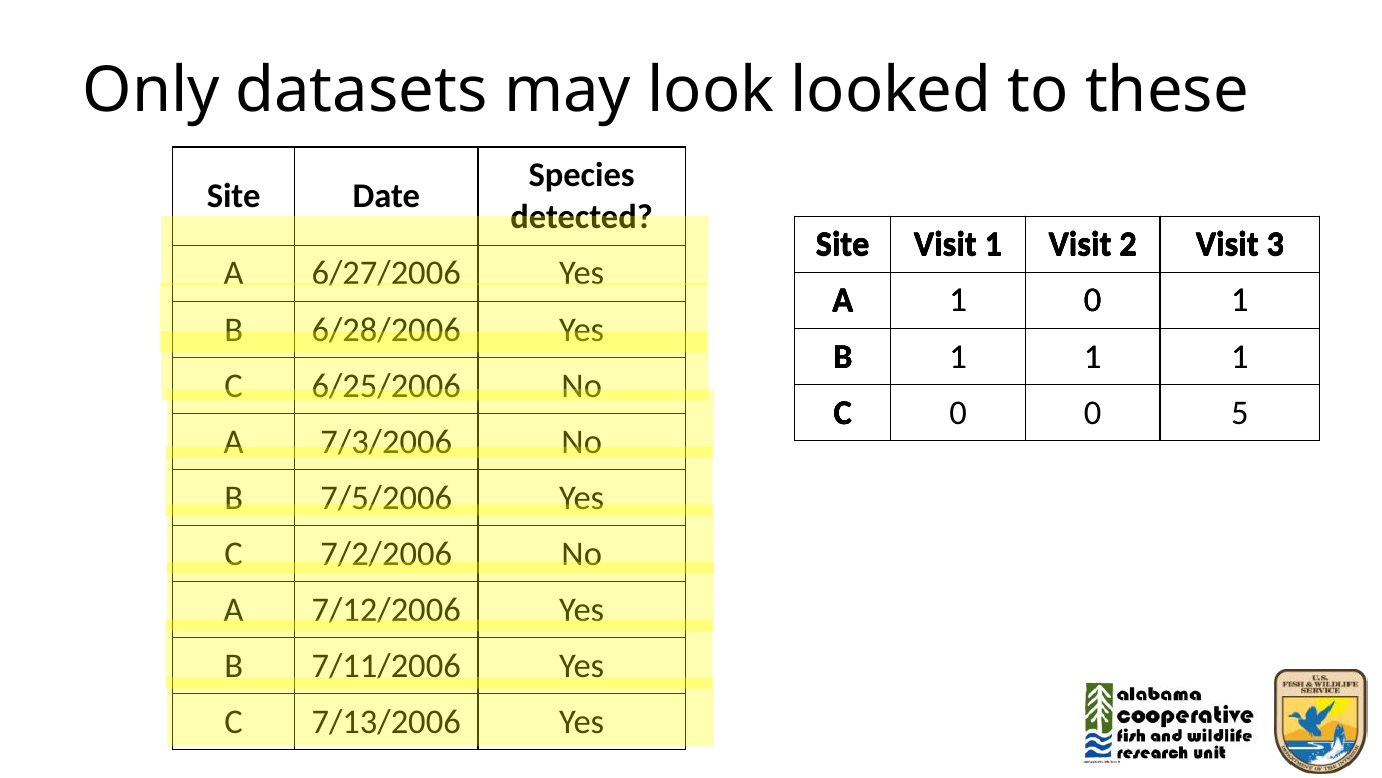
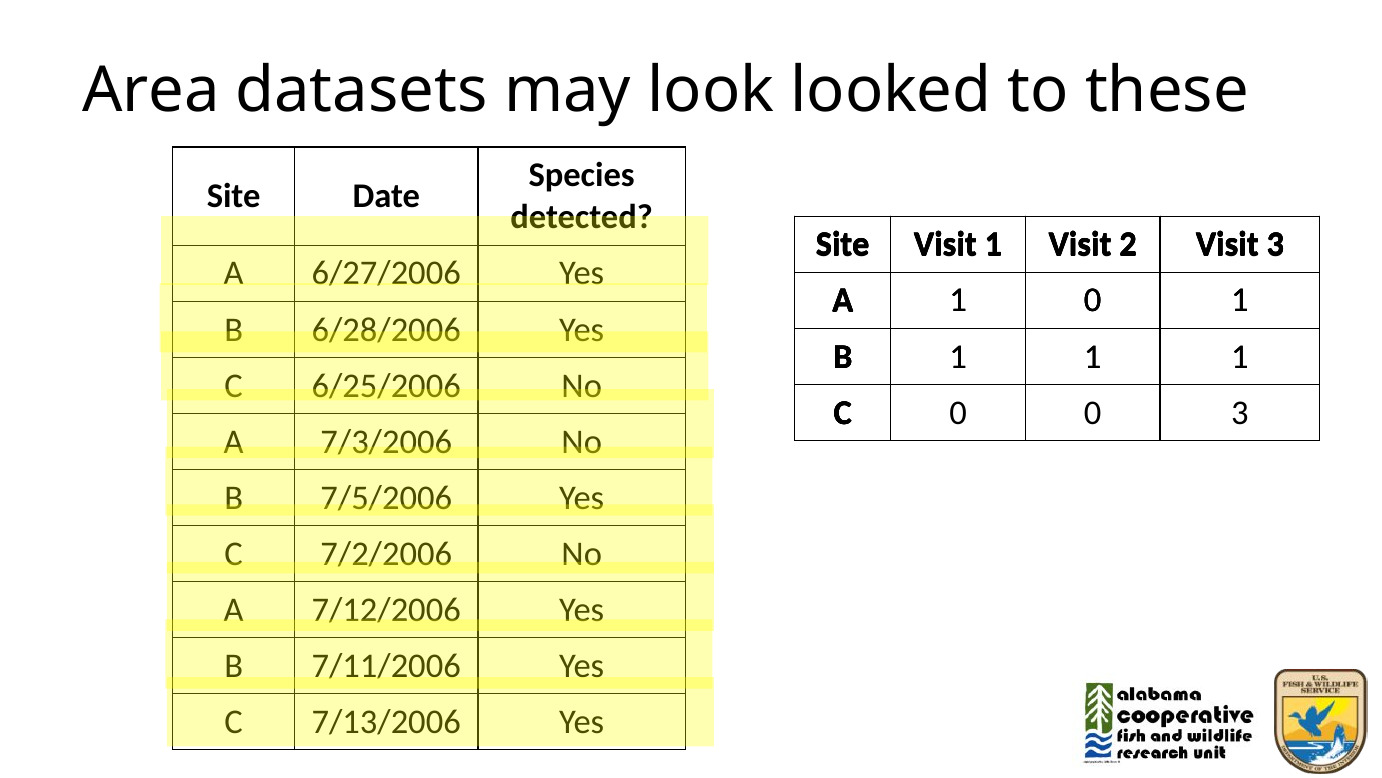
Only: Only -> Area
0 5: 5 -> 3
